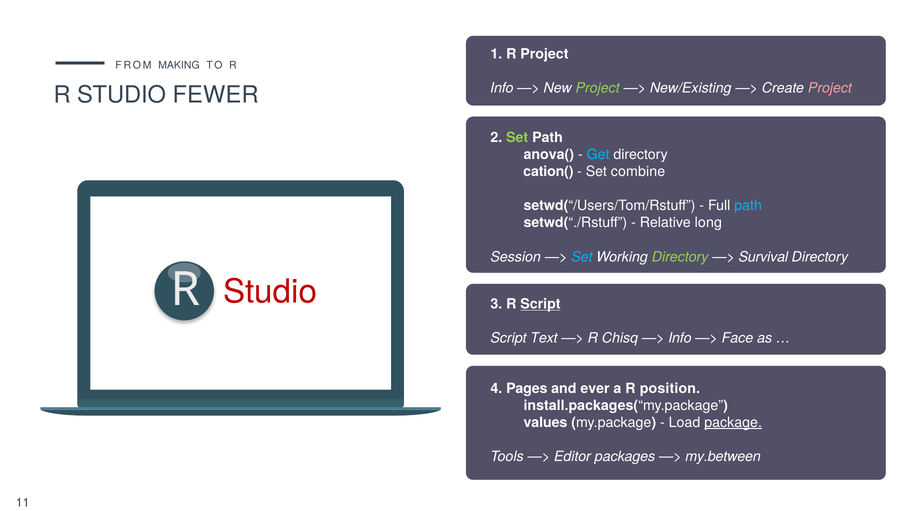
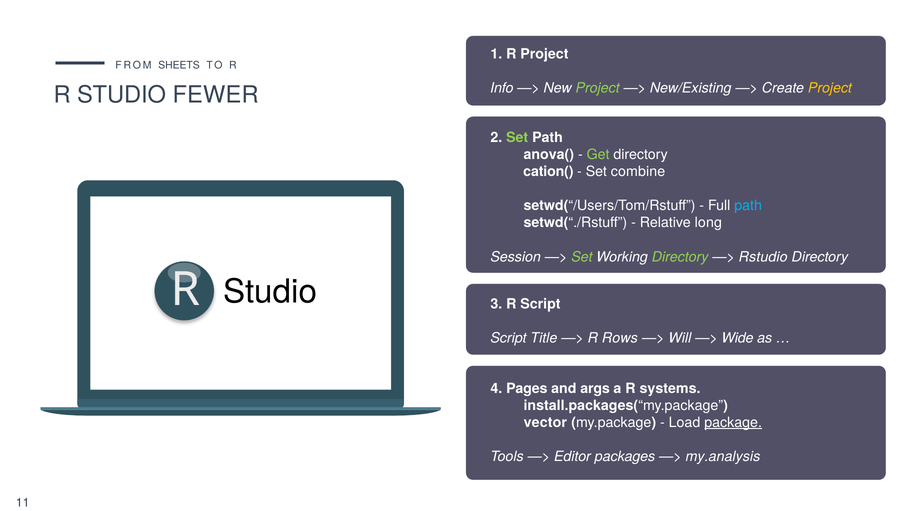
MAKING: MAKING -> SHEETS
Project at (830, 88) colour: pink -> yellow
Get colour: light blue -> light green
Set at (582, 257) colour: light blue -> light green
Survival: Survival -> Rstudio
Studio at (270, 292) colour: red -> black
Script at (540, 305) underline: present -> none
Text: Text -> Title
Chisq: Chisq -> Rows
Info at (680, 339): Info -> Will
Face: Face -> Wide
ever: ever -> args
position: position -> systems
values: values -> vector
my.between: my.between -> my.analysis
